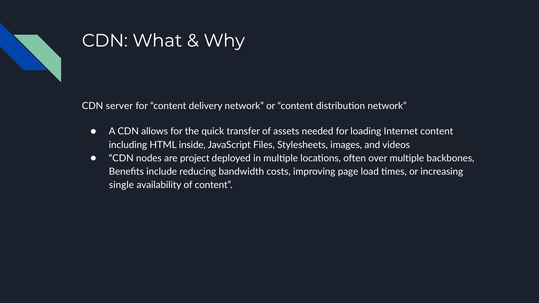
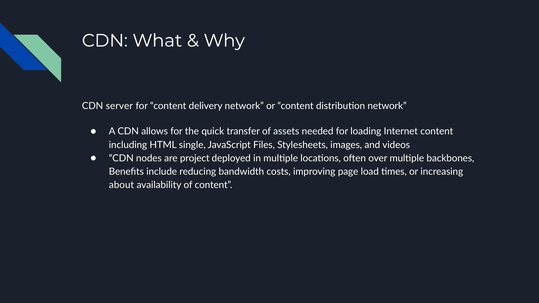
inside: inside -> single
single: single -> about
